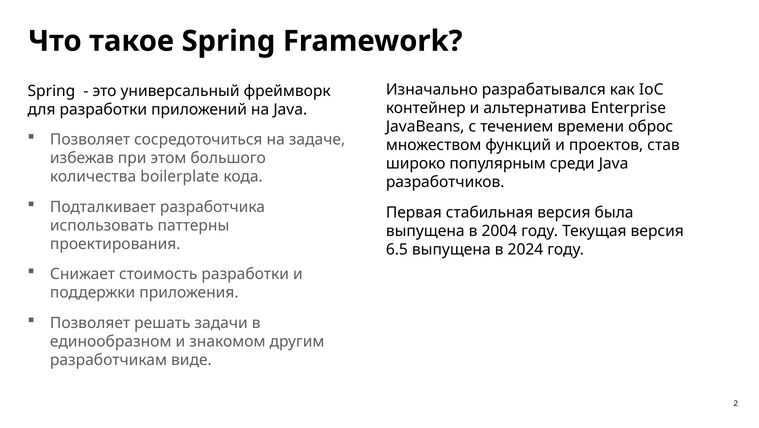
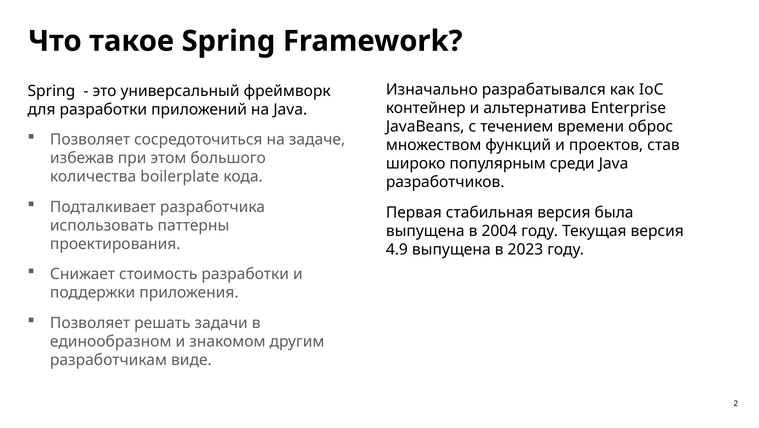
6.5: 6.5 -> 4.9
2024: 2024 -> 2023
